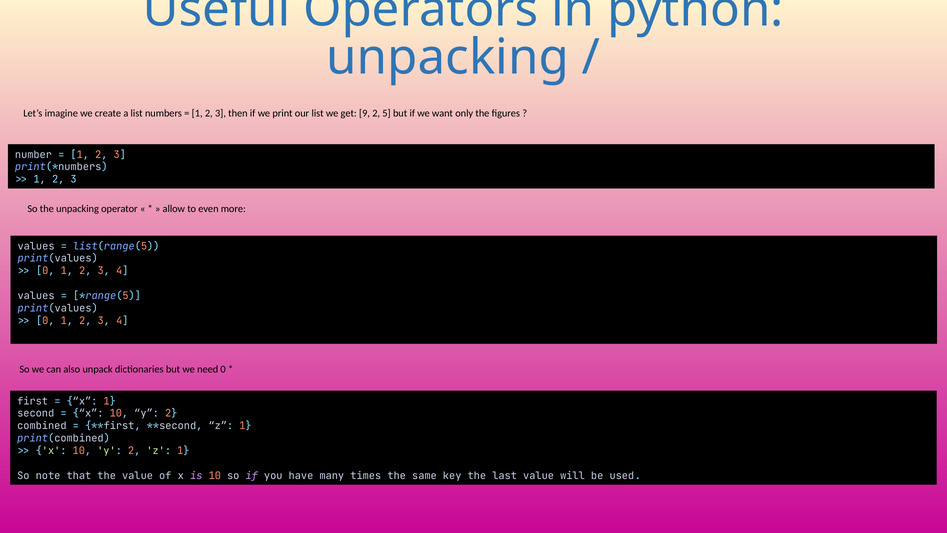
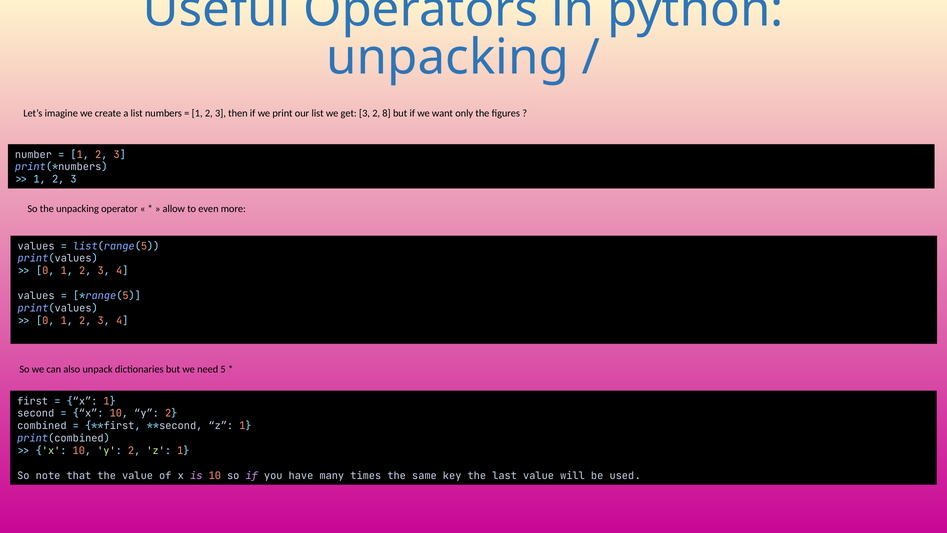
get 9: 9 -> 3
5: 5 -> 8
need 0: 0 -> 5
